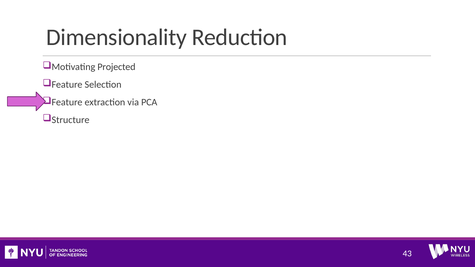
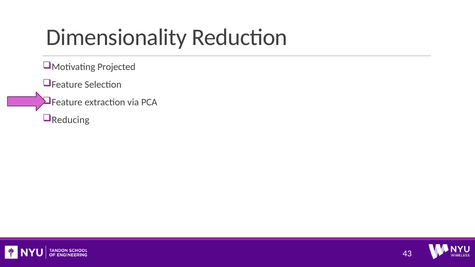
Structure: Structure -> Reducing
